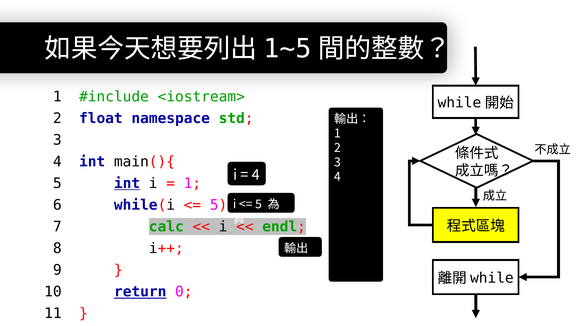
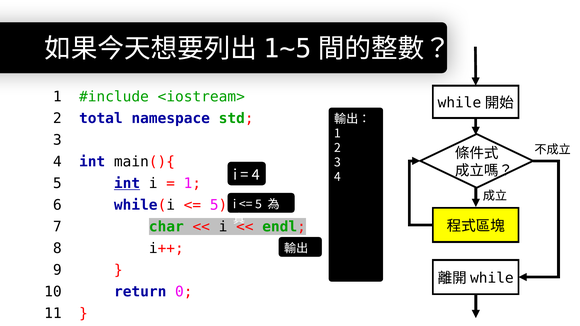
float: float -> total
calc: calc -> char
return underline: present -> none
